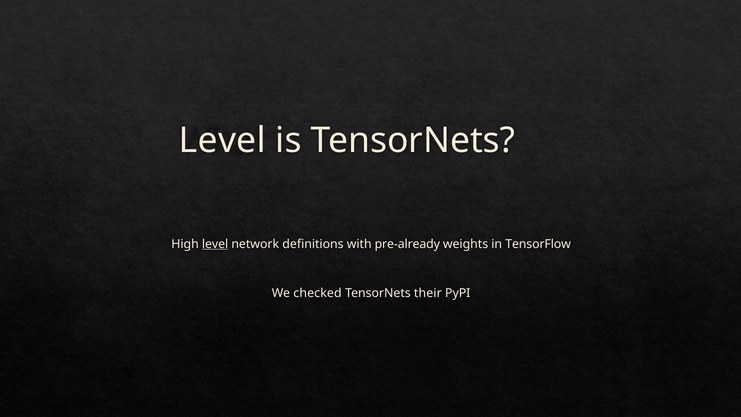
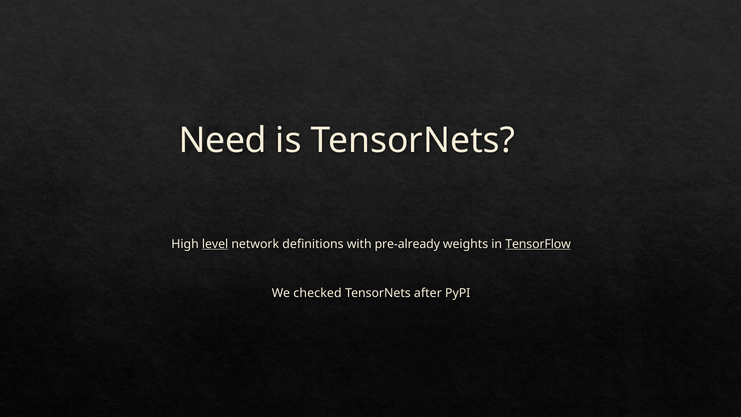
Level at (222, 140): Level -> Need
TensorFlow underline: none -> present
their: their -> after
